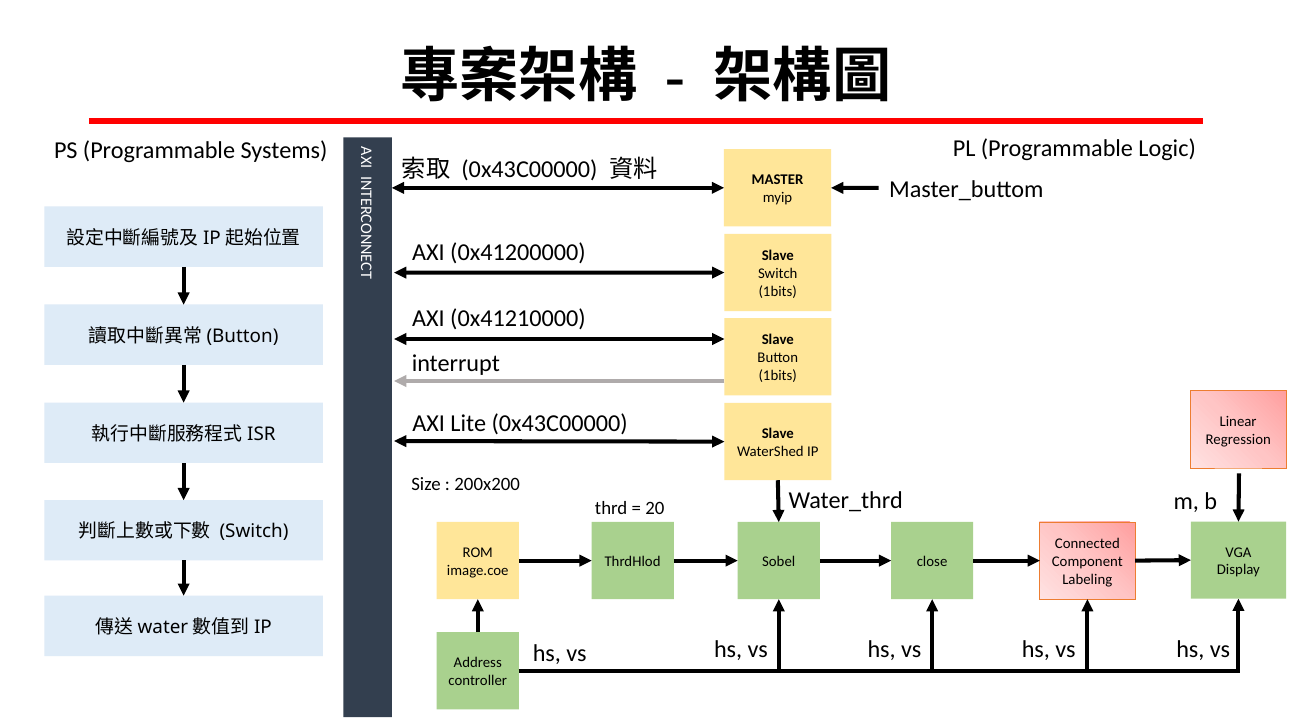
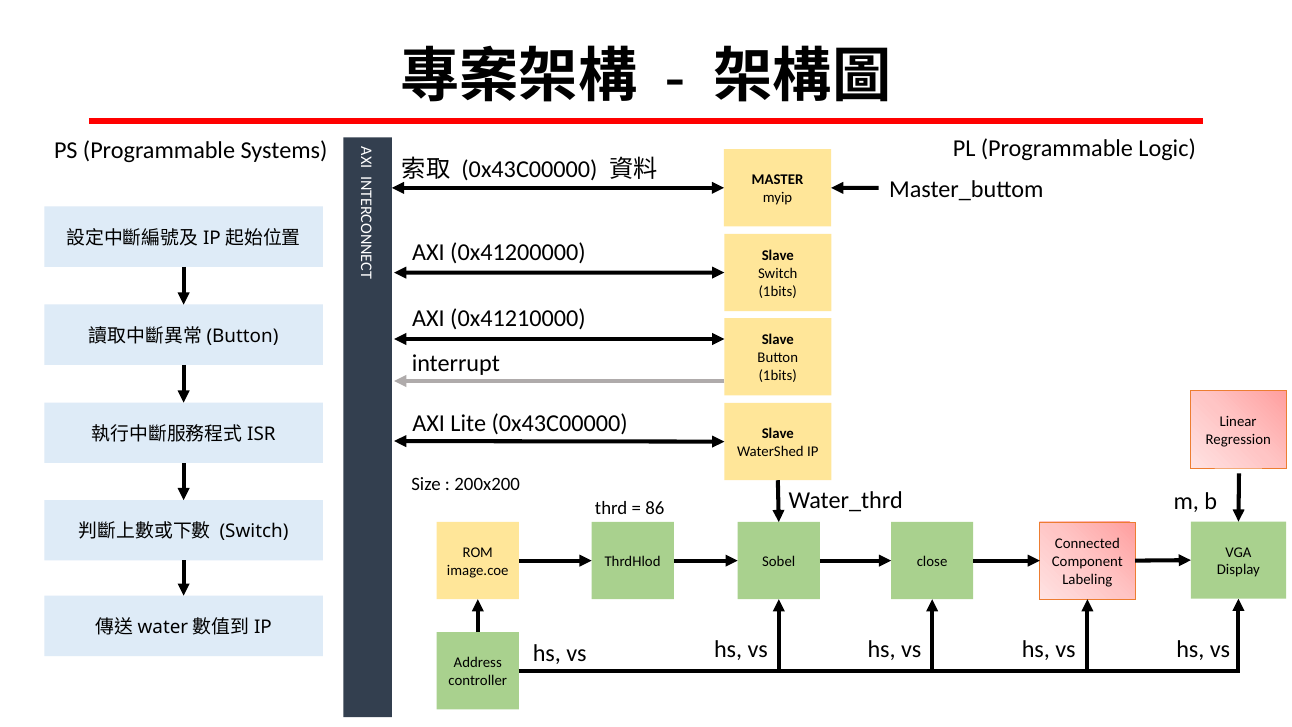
20: 20 -> 86
